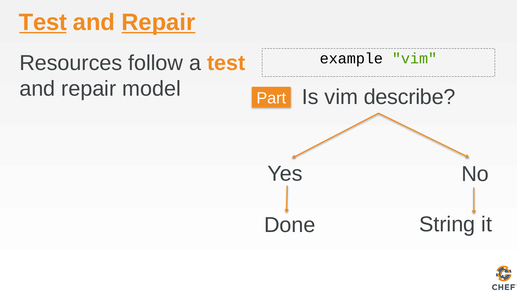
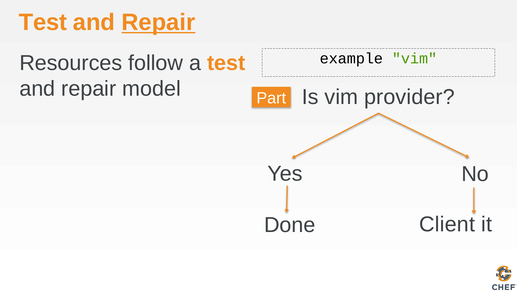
Test at (43, 22) underline: present -> none
describe: describe -> provider
String: String -> Client
